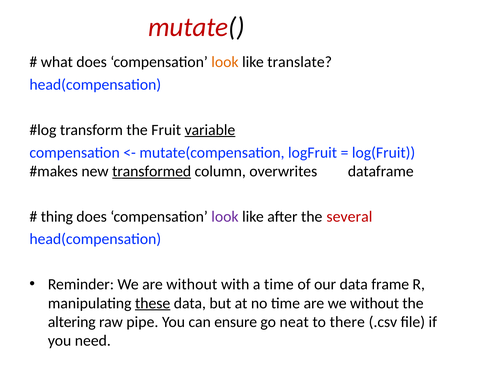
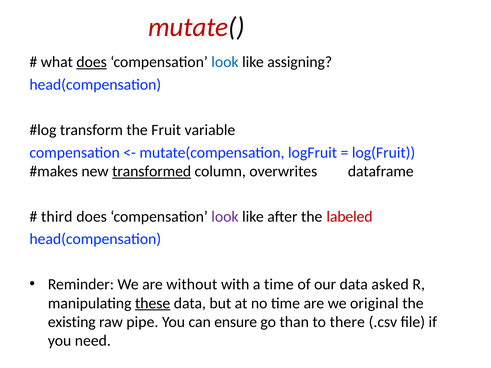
does at (92, 62) underline: none -> present
look at (225, 62) colour: orange -> blue
translate: translate -> assigning
variable underline: present -> none
thing: thing -> third
several: several -> labeled
frame: frame -> asked
we without: without -> original
altering: altering -> existing
neat: neat -> than
